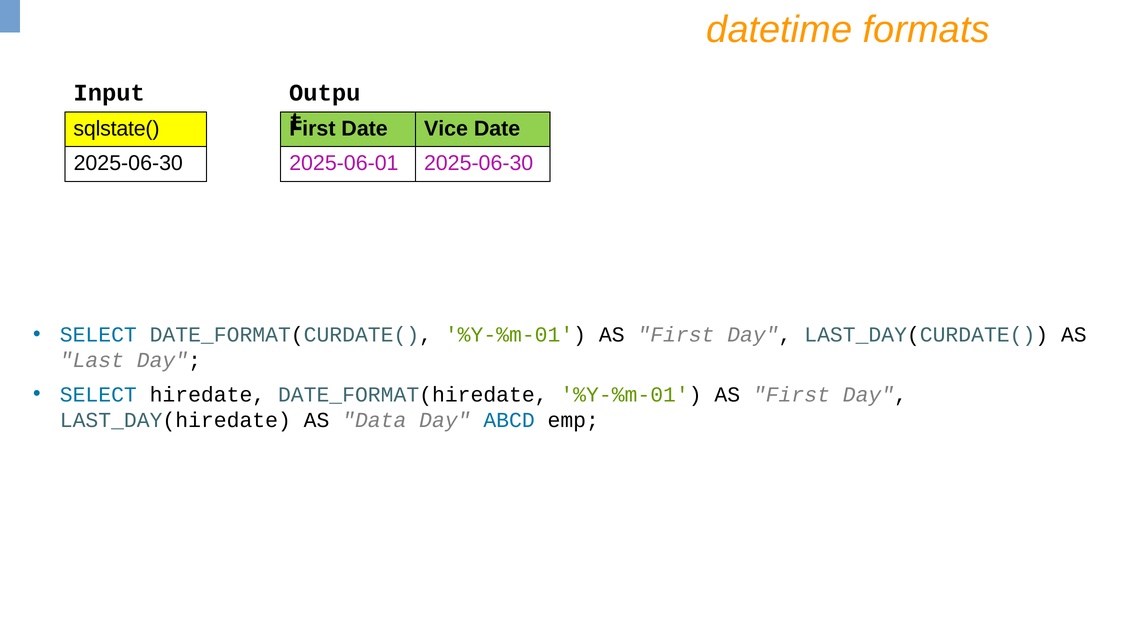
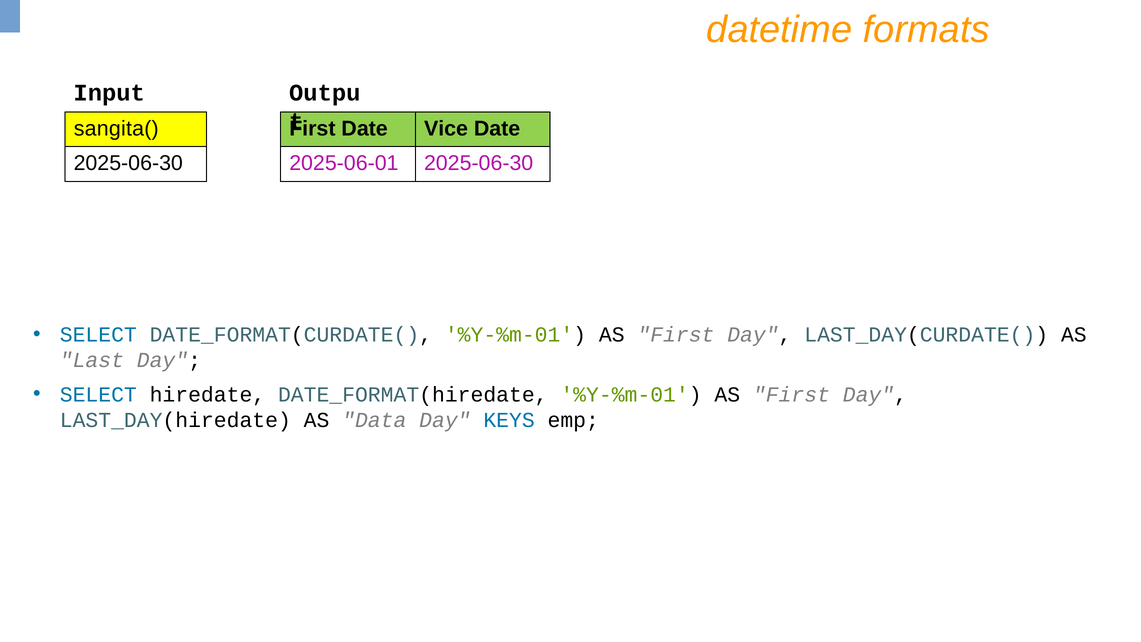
sqlstate(: sqlstate( -> sangita(
ABCD: ABCD -> KEYS
